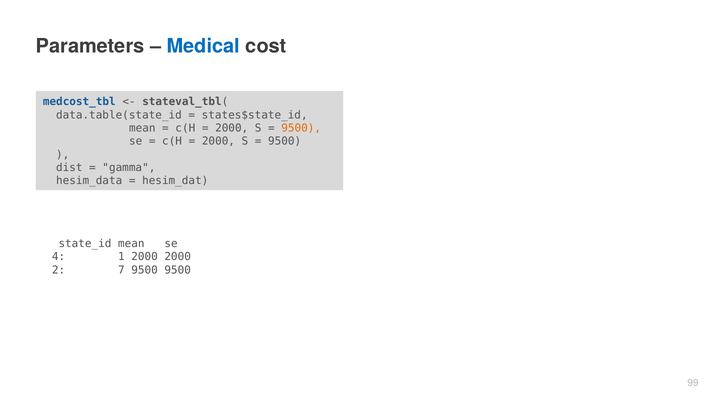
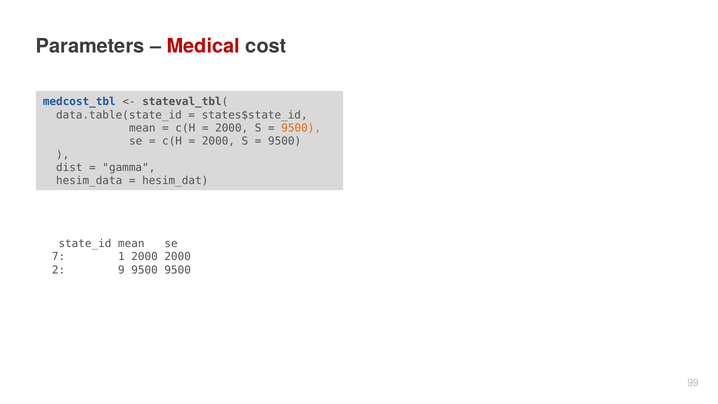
Medical colour: blue -> red
4: 4 -> 7
7: 7 -> 9
